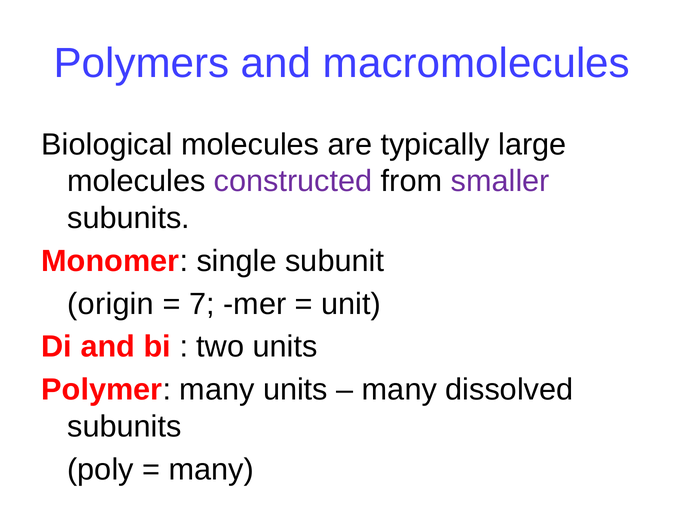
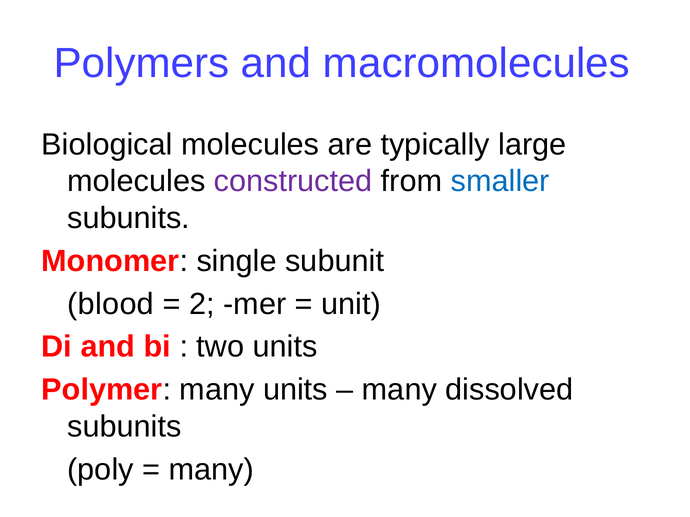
smaller colour: purple -> blue
origin: origin -> blood
7: 7 -> 2
